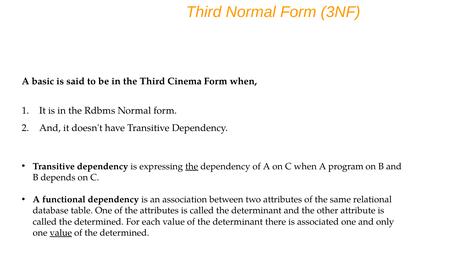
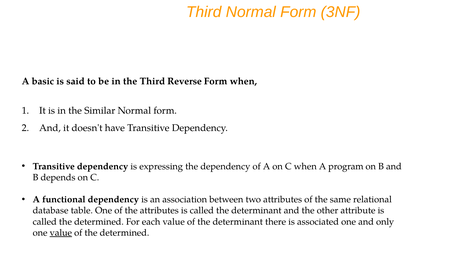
Cinema: Cinema -> Reverse
Rdbms: Rdbms -> Similar
the at (192, 166) underline: present -> none
